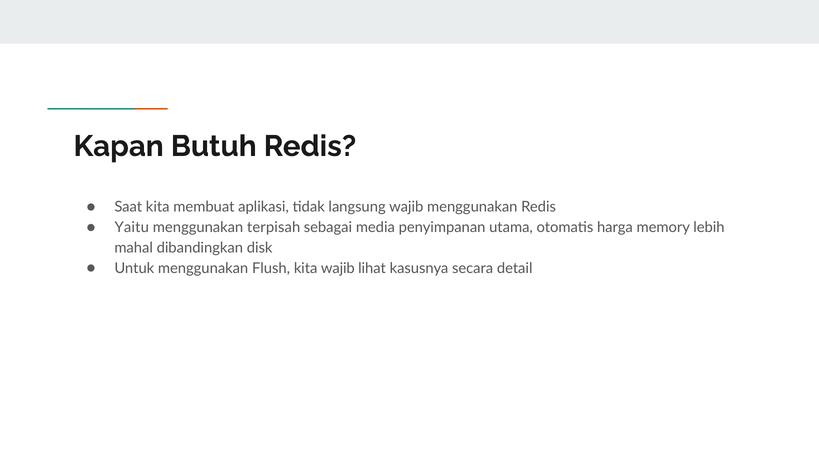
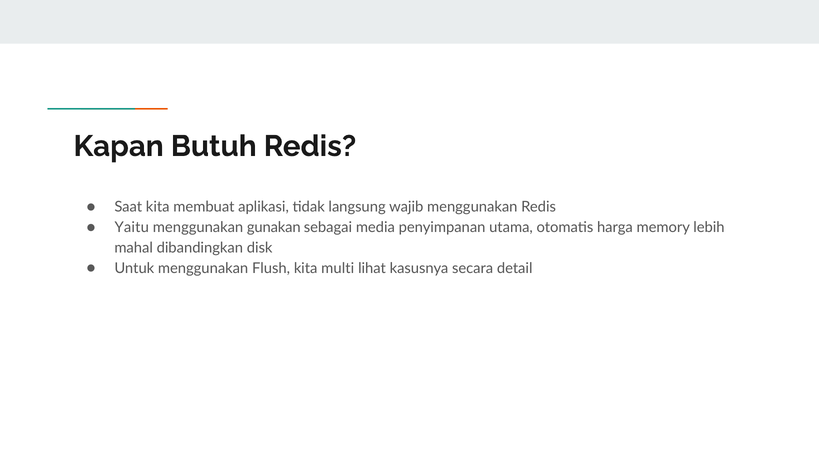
terpisah: terpisah -> gunakan
kita wajib: wajib -> multi
